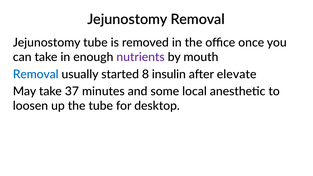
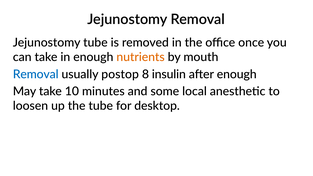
nutrients colour: purple -> orange
started: started -> postop
after elevate: elevate -> enough
37: 37 -> 10
